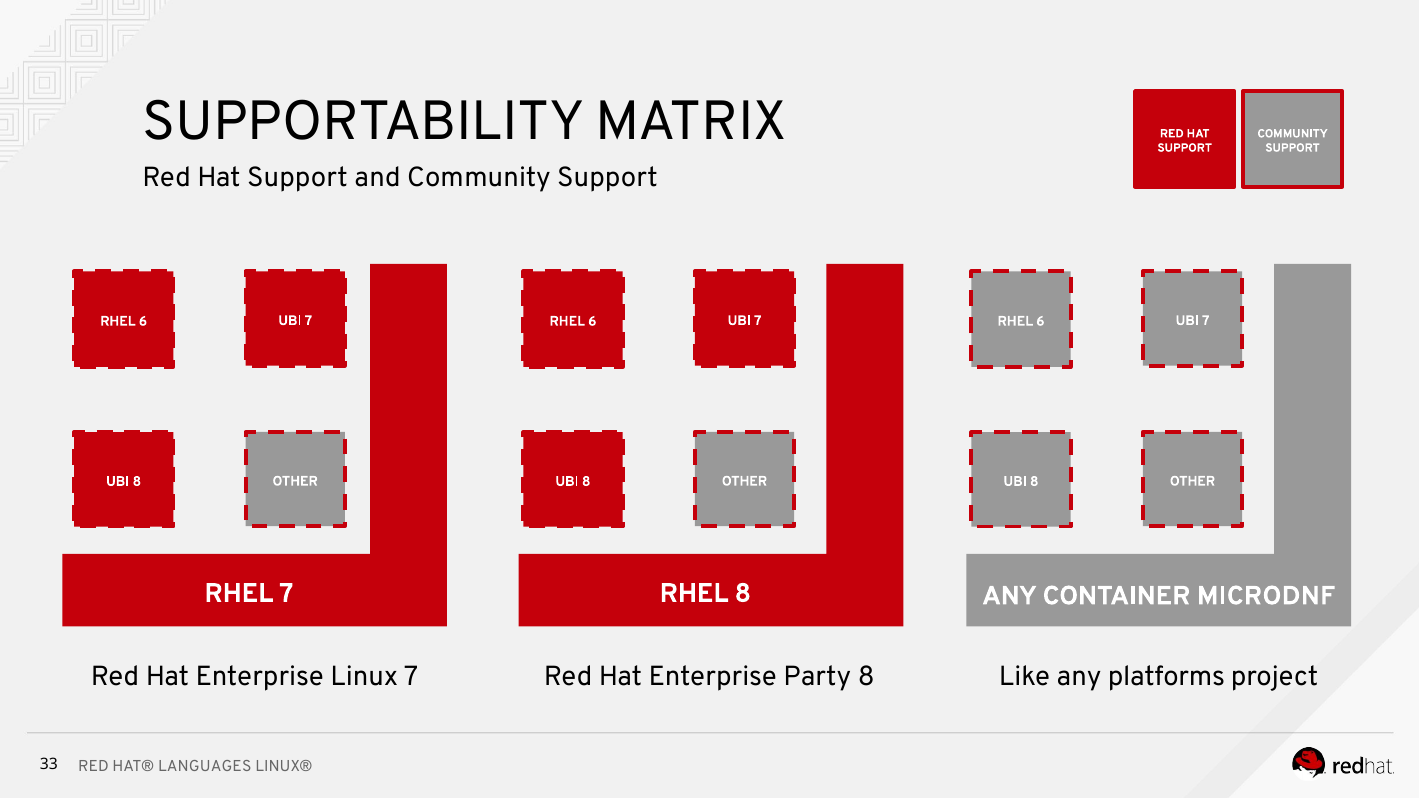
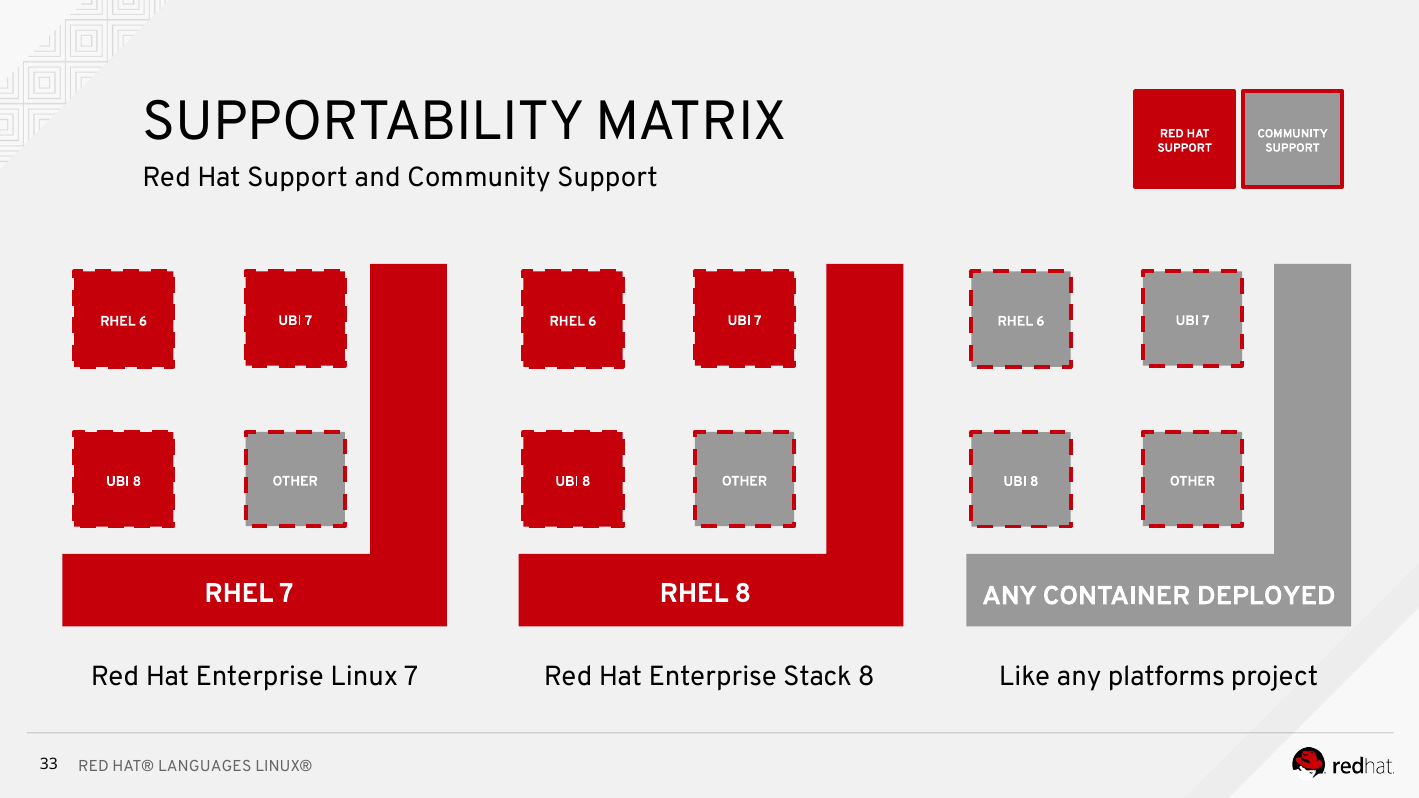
MICRODNF: MICRODNF -> DEPLOYED
Party: Party -> Stack
